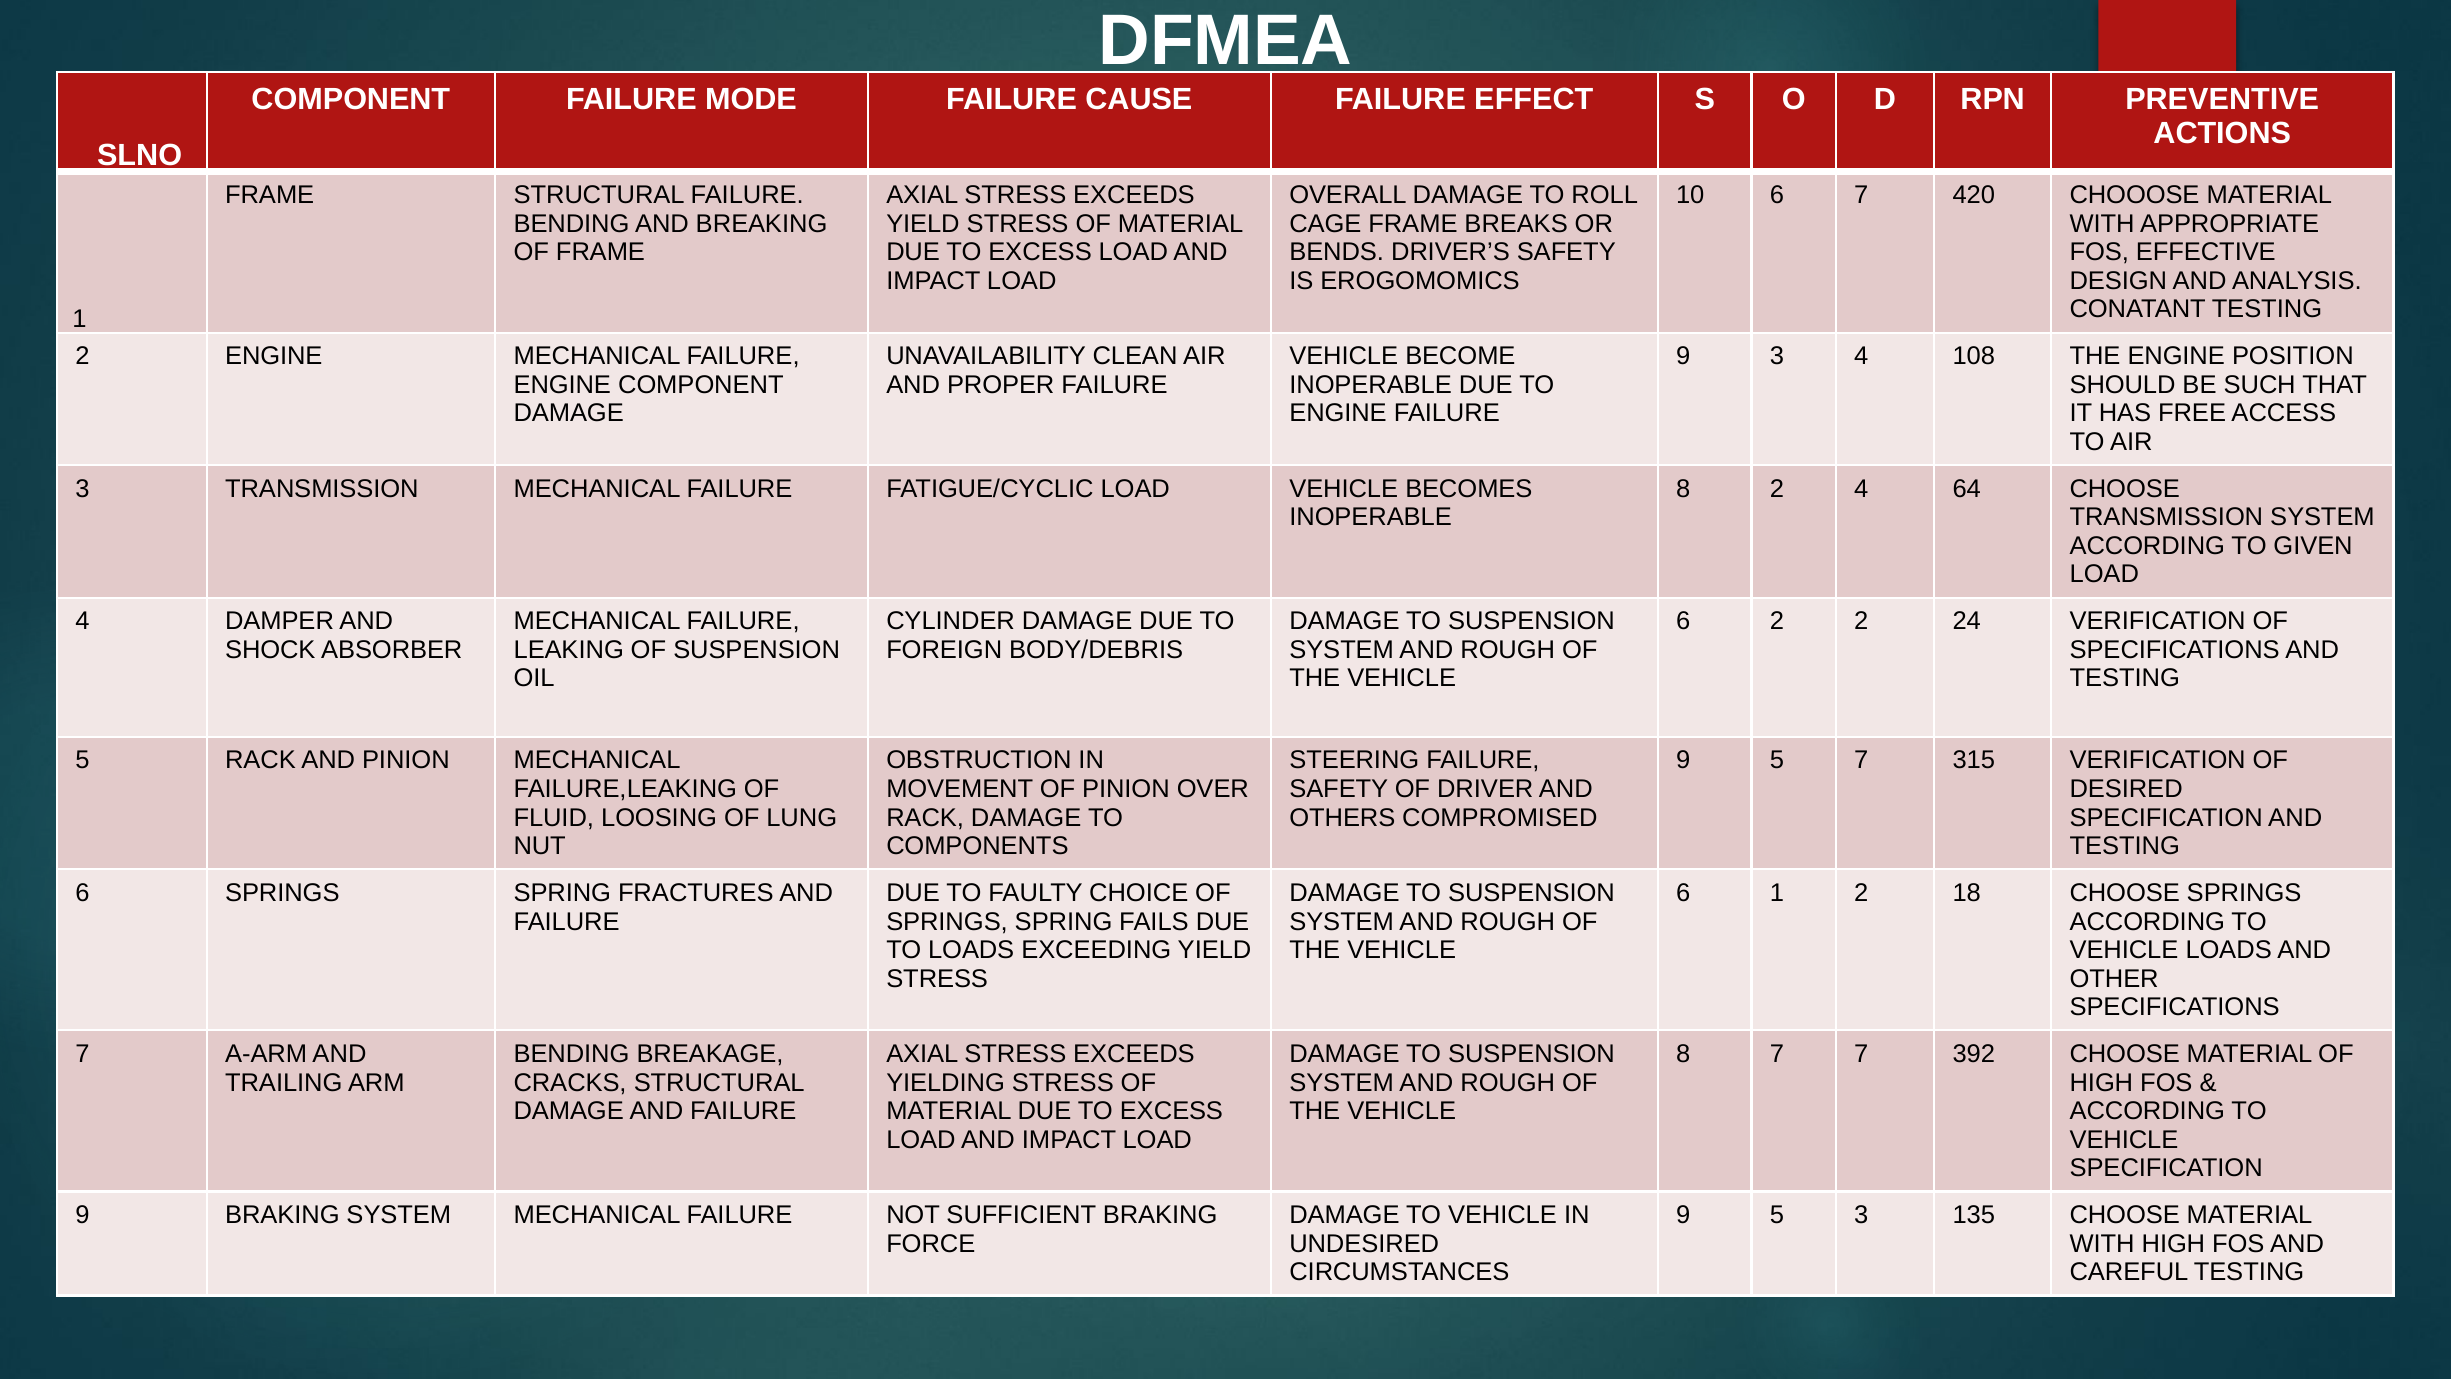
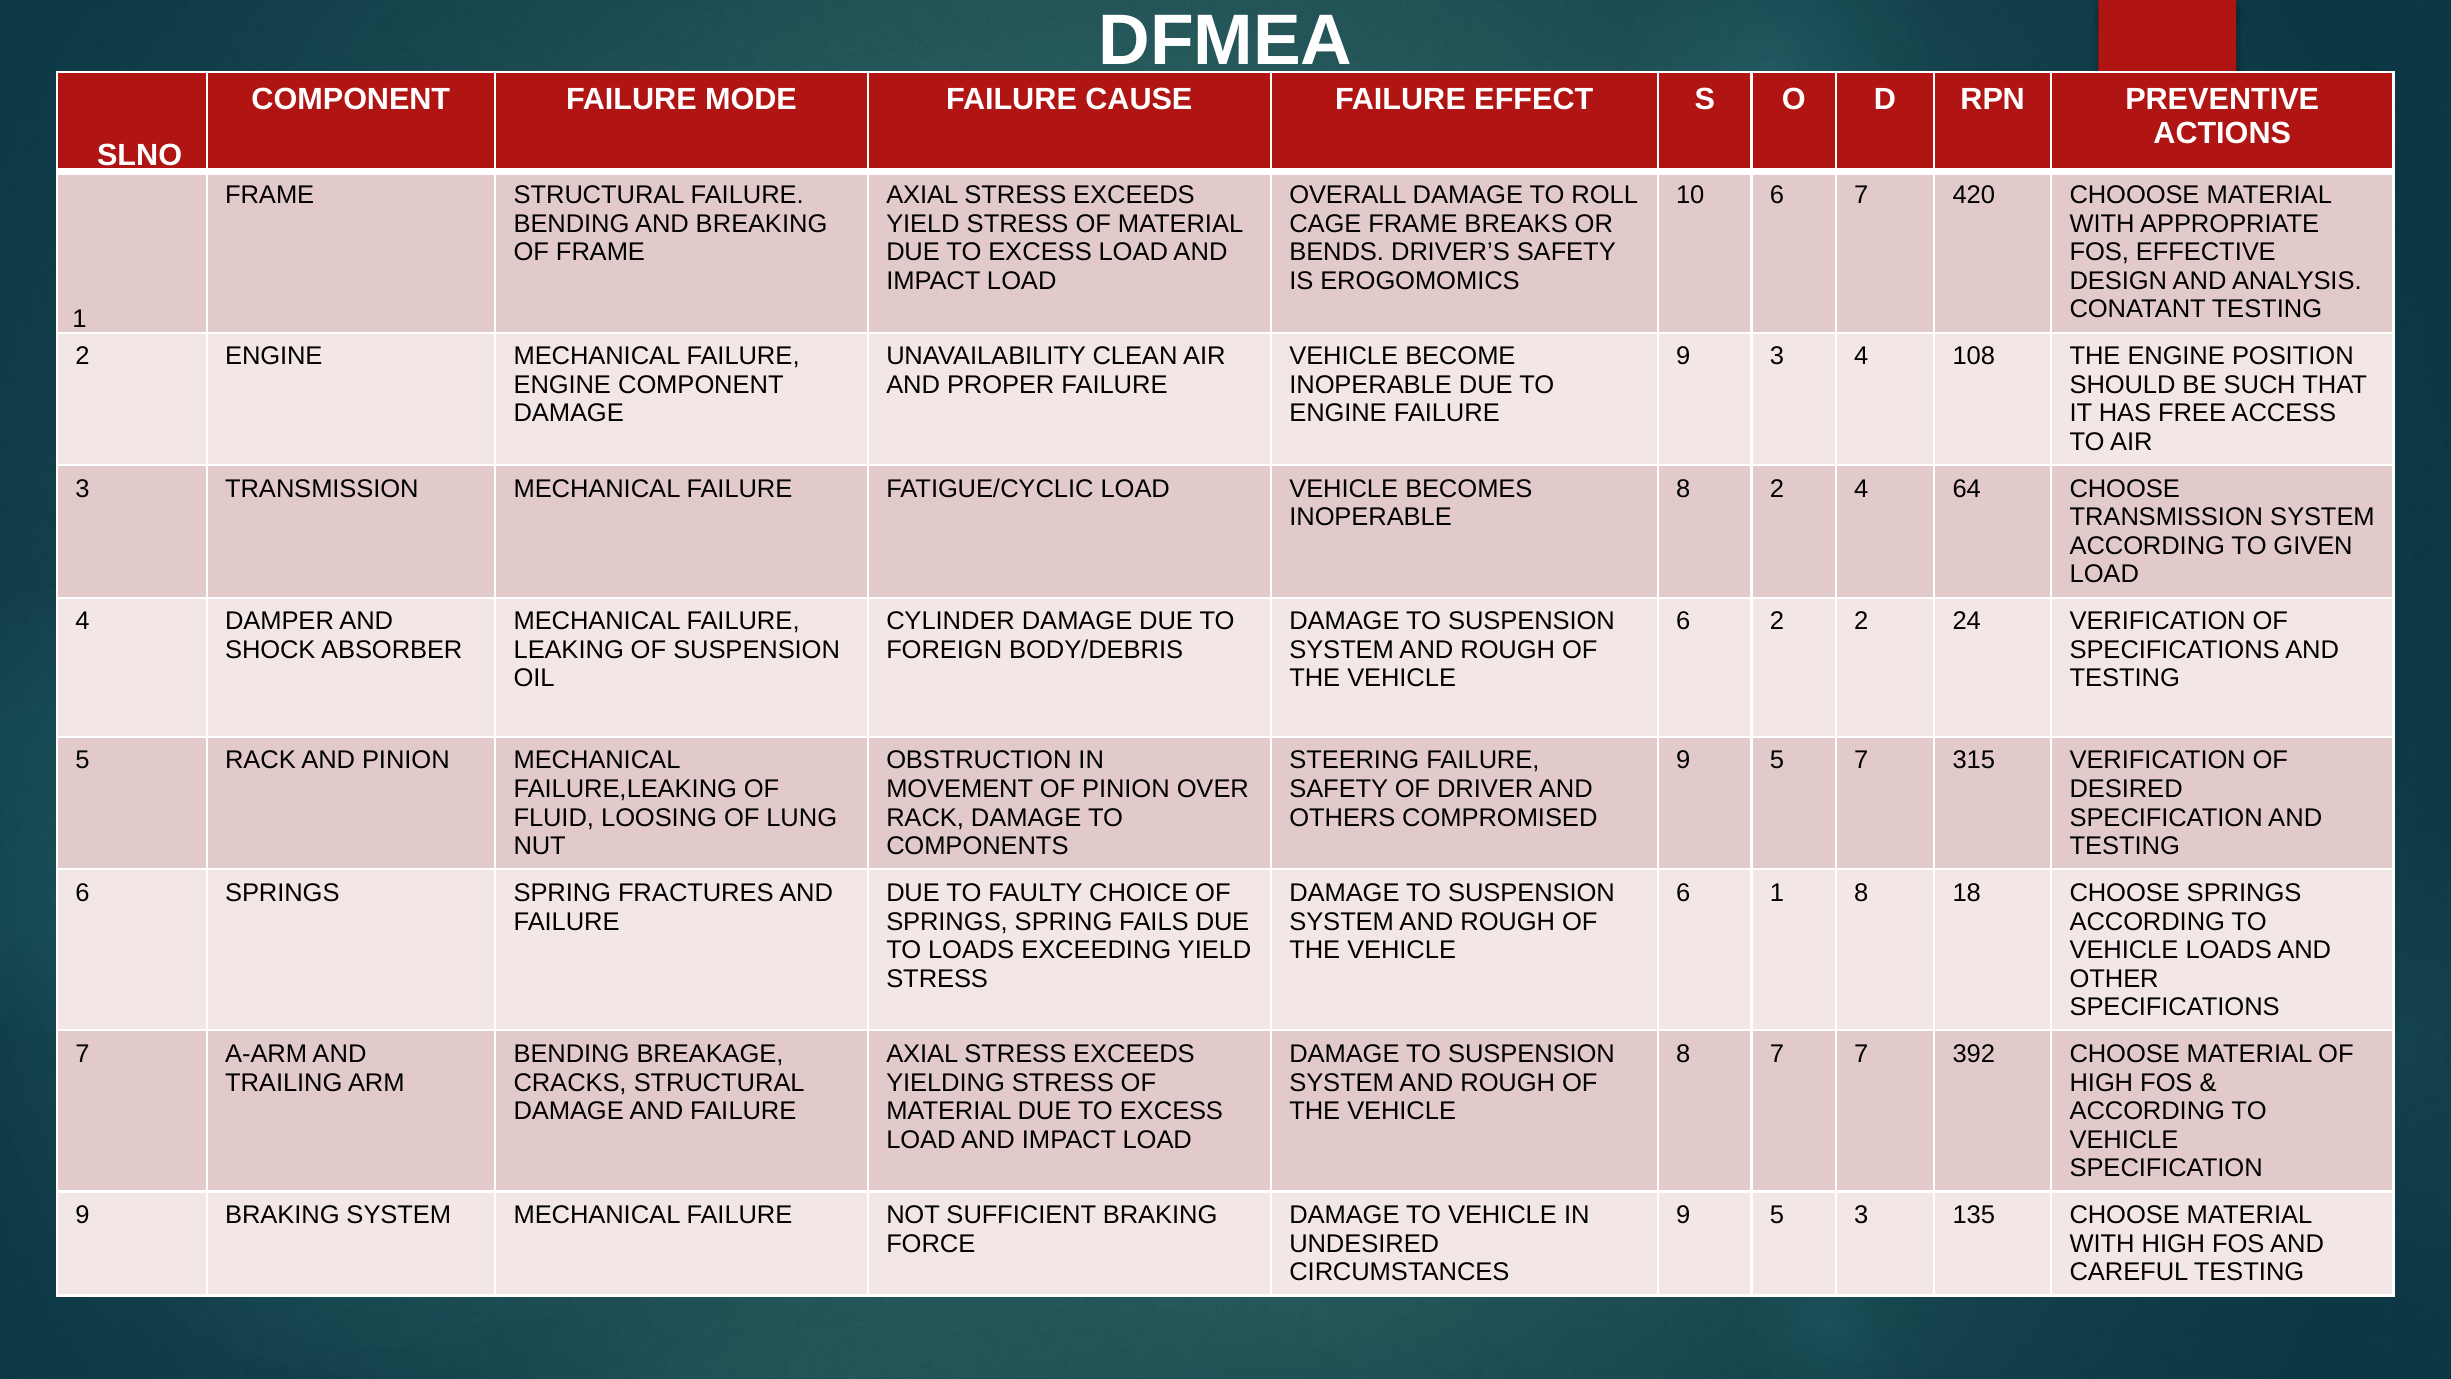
1 2: 2 -> 8
